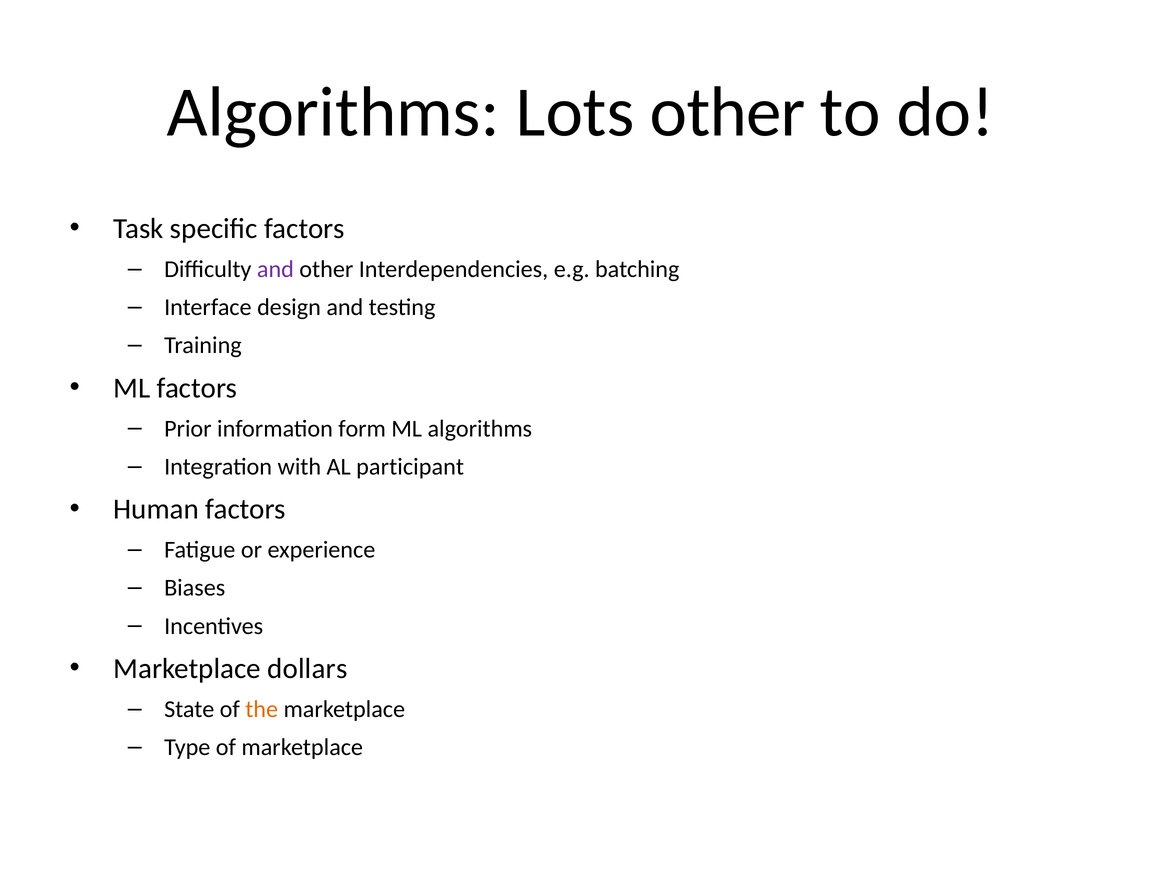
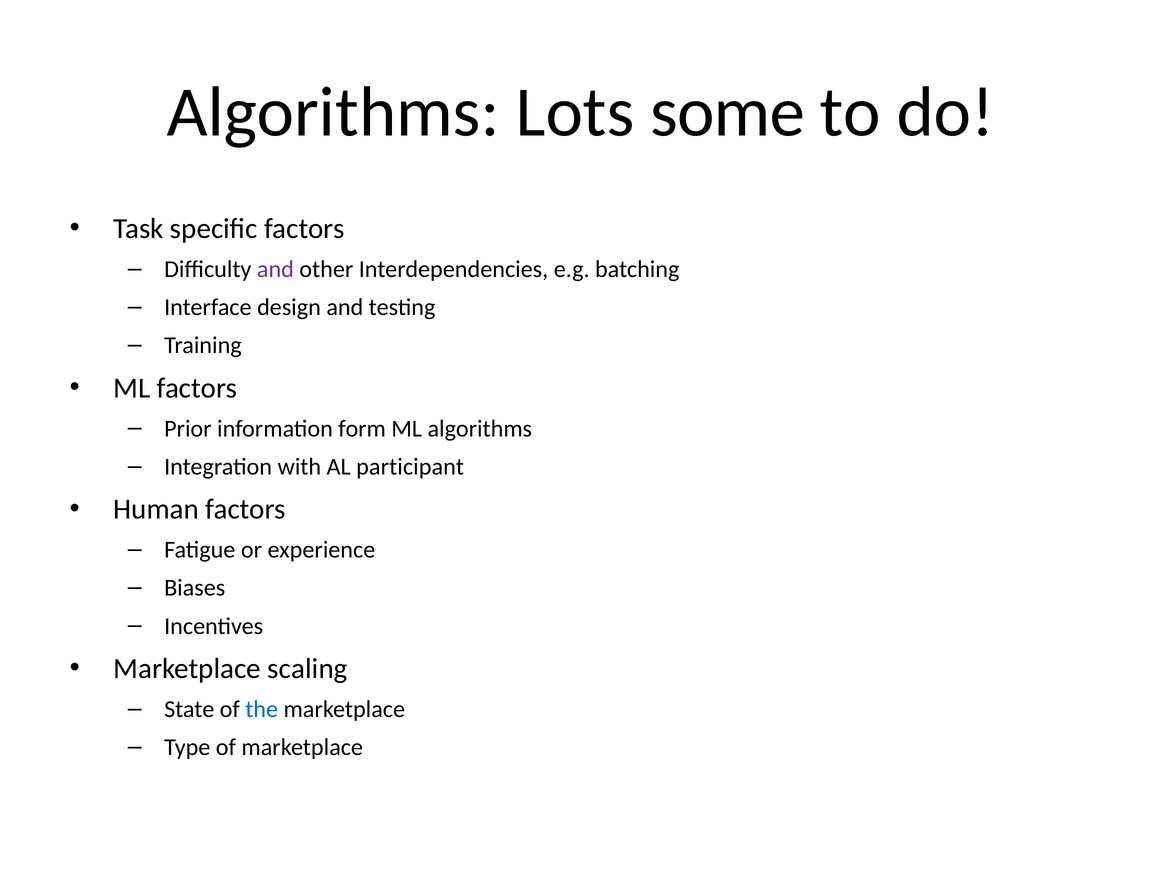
Lots other: other -> some
dollars: dollars -> scaling
the colour: orange -> blue
